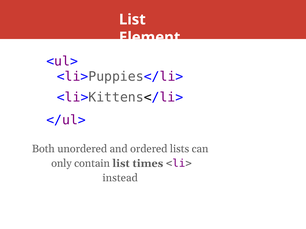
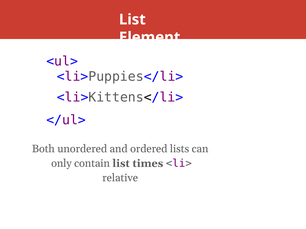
instead: instead -> relative
